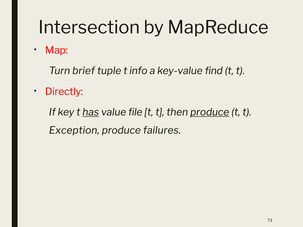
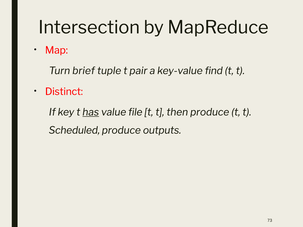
info: info -> pair
Directly: Directly -> Distinct
produce at (210, 112) underline: present -> none
Exception: Exception -> Scheduled
failures: failures -> outputs
